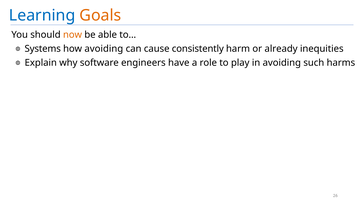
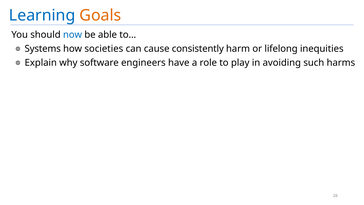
now colour: orange -> blue
how avoiding: avoiding -> societies
already: already -> lifelong
